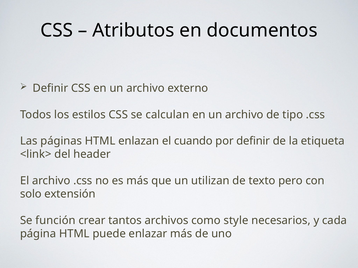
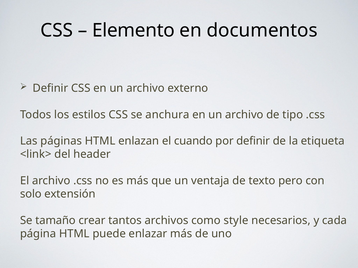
Atributos: Atributos -> Elemento
calculan: calculan -> anchura
utilizan: utilizan -> ventaja
función: función -> tamaño
